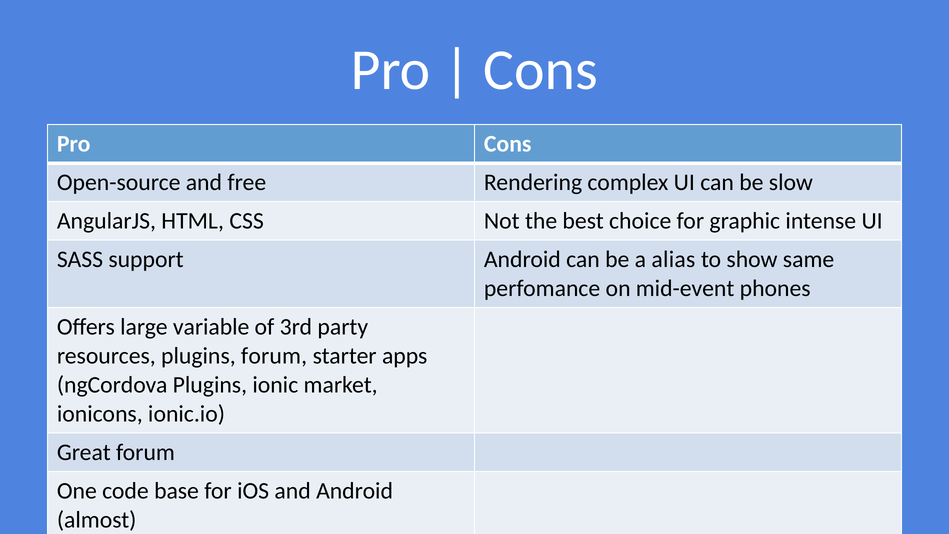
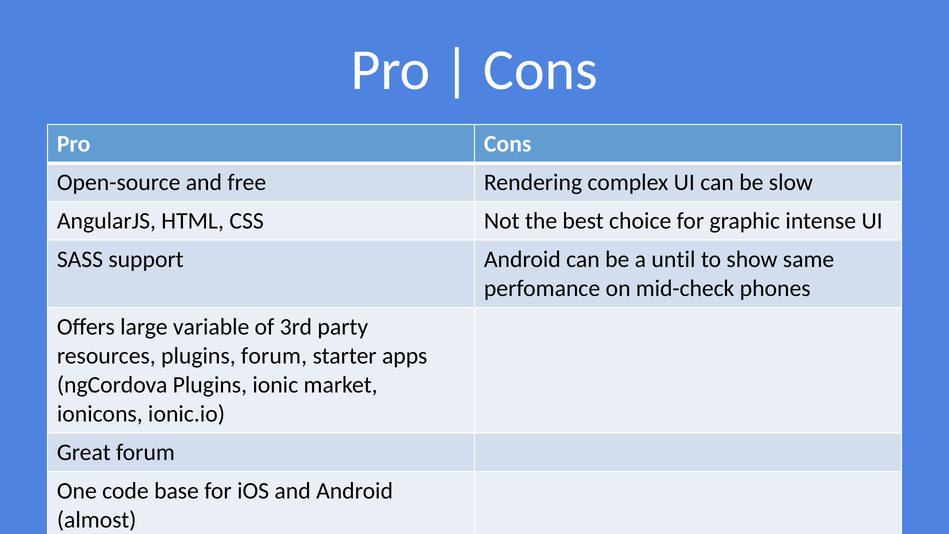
alias: alias -> until
mid-event: mid-event -> mid-check
